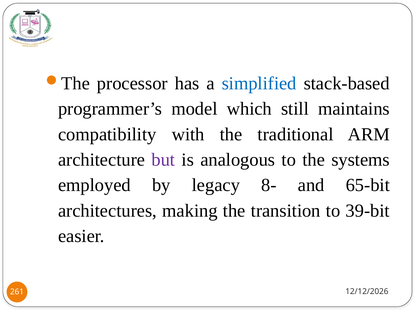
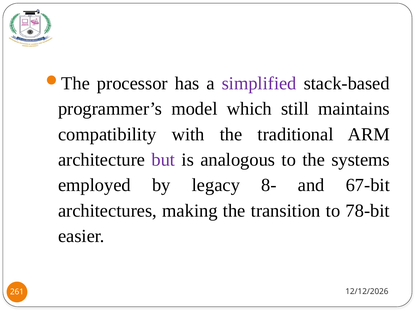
simplified colour: blue -> purple
65-bit: 65-bit -> 67-bit
39-bit: 39-bit -> 78-bit
